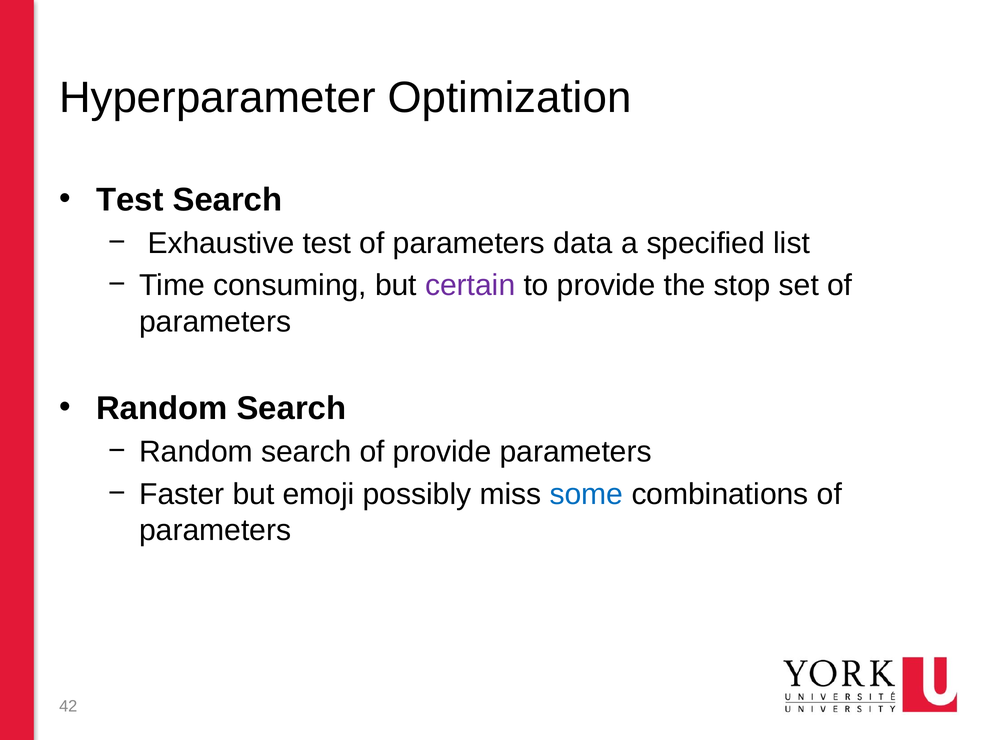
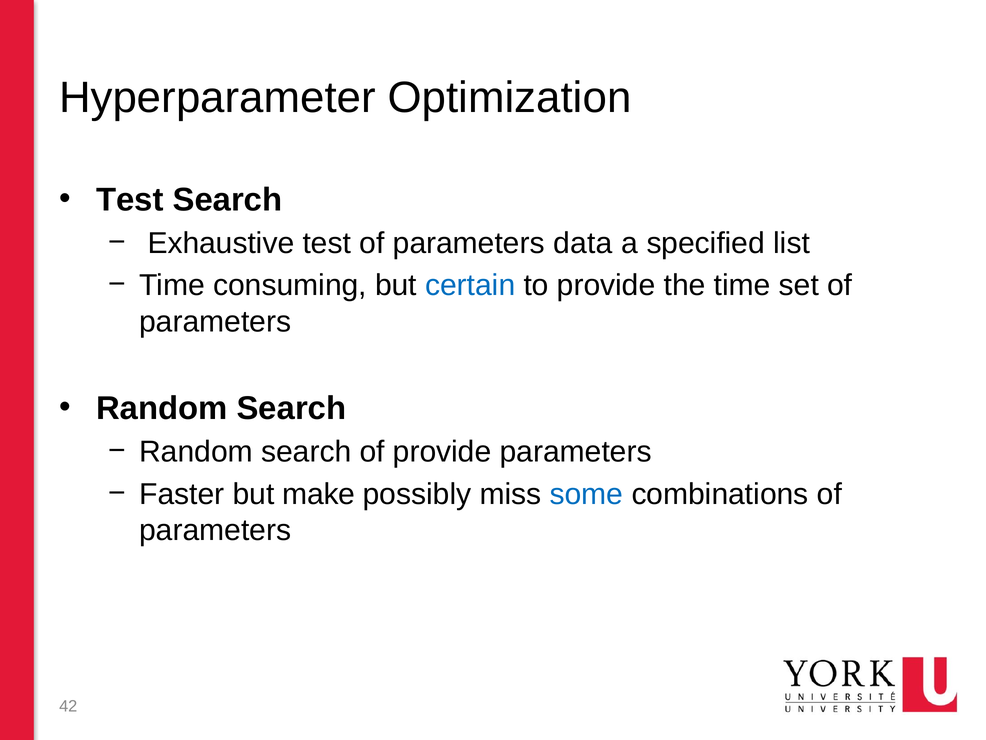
certain colour: purple -> blue
the stop: stop -> time
emoji: emoji -> make
